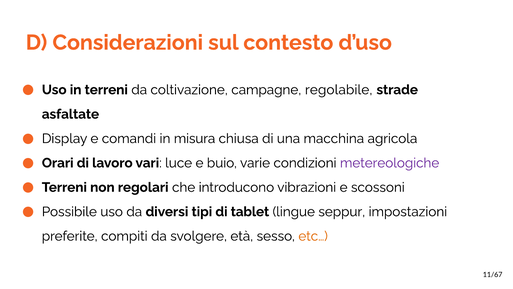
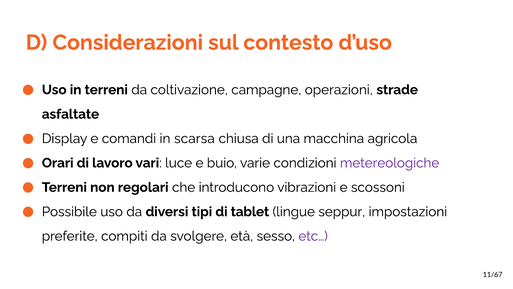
regolabile: regolabile -> operazioni
misura: misura -> scarsa
etc… colour: orange -> purple
